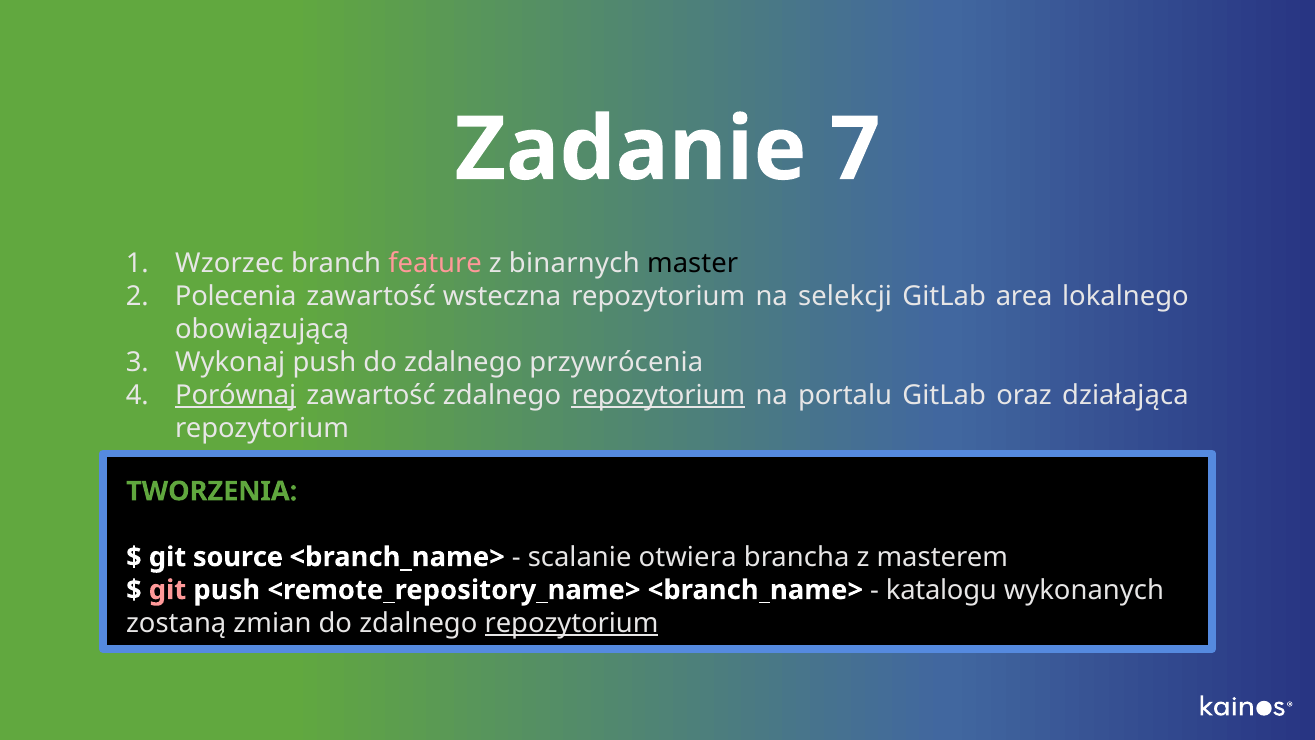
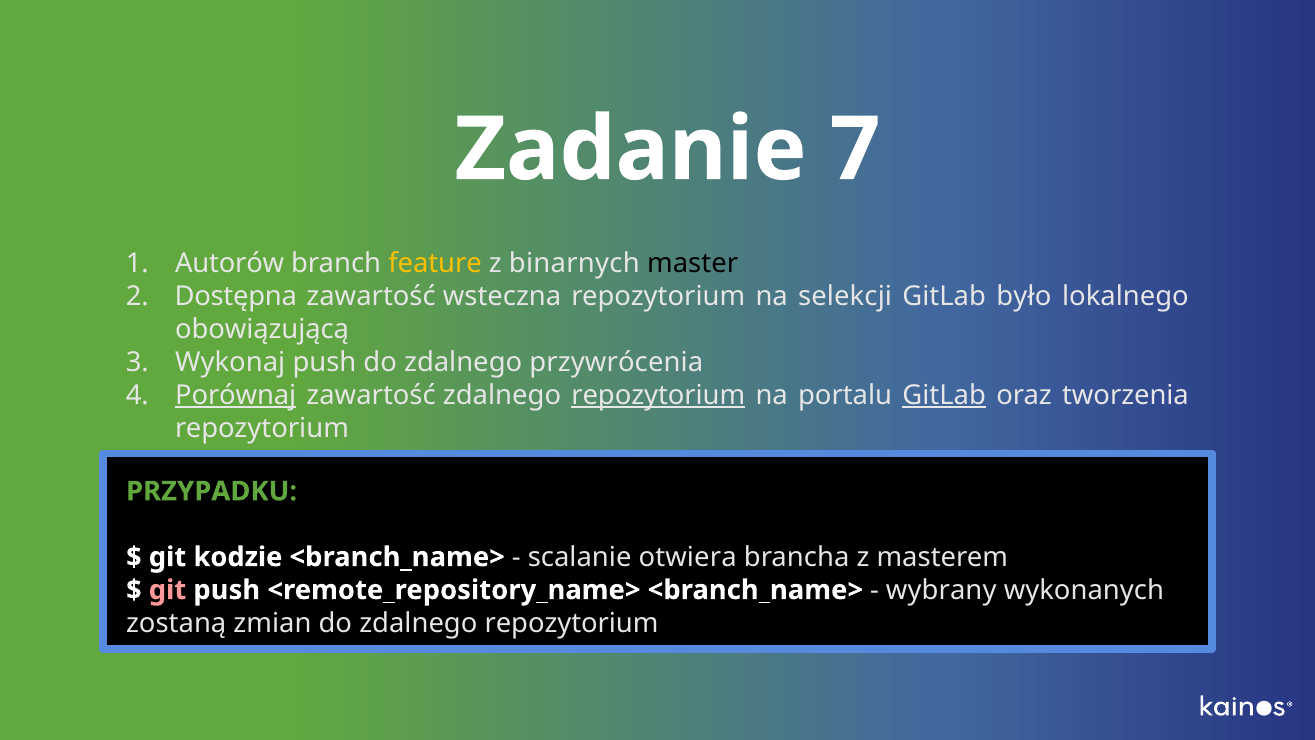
Wzorzec: Wzorzec -> Autorów
feature colour: pink -> yellow
Polecenia: Polecenia -> Dostępna
area: area -> było
GitLab at (944, 395) underline: none -> present
działająca: działająca -> tworzenia
TWORZENIA: TWORZENIA -> PRZYPADKU
source: source -> kodzie
katalogu: katalogu -> wybrany
repozytorium at (572, 623) underline: present -> none
